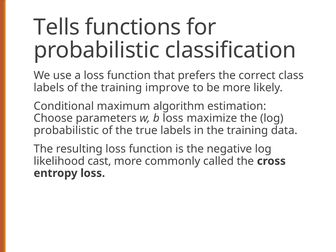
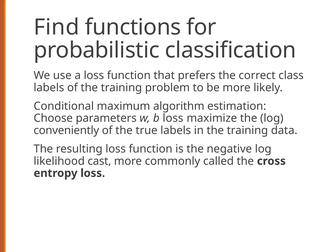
Tells: Tells -> Find
improve: improve -> problem
probabilistic at (66, 130): probabilistic -> conveniently
